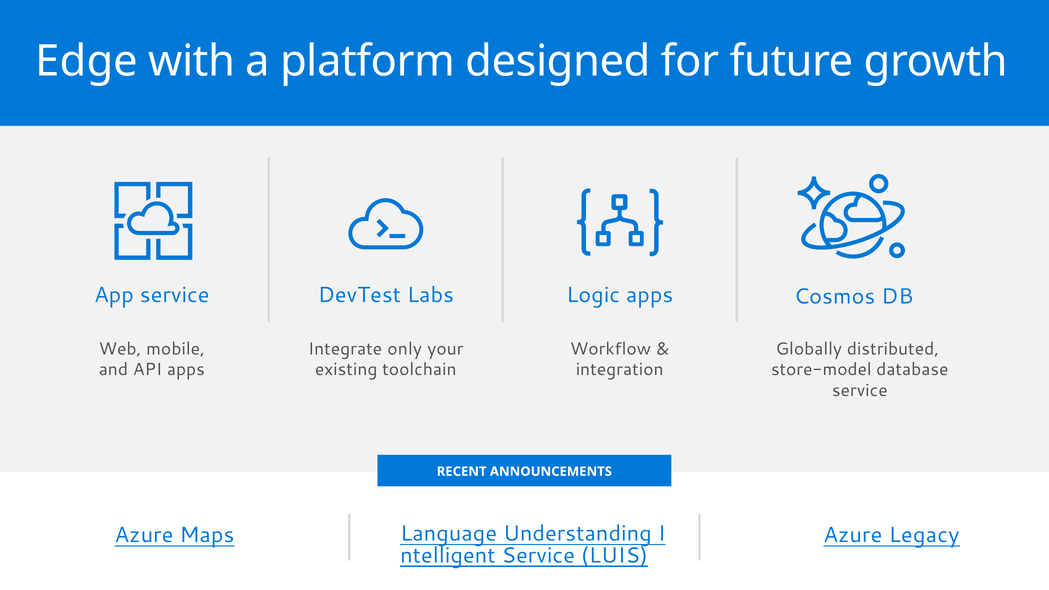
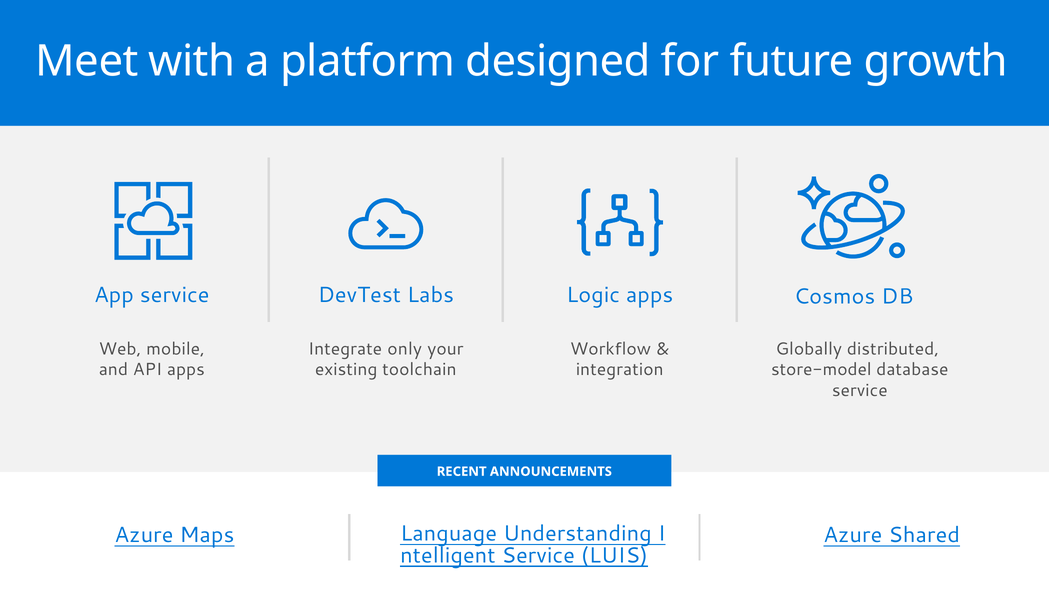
Edge: Edge -> Meet
Legacy: Legacy -> Shared
